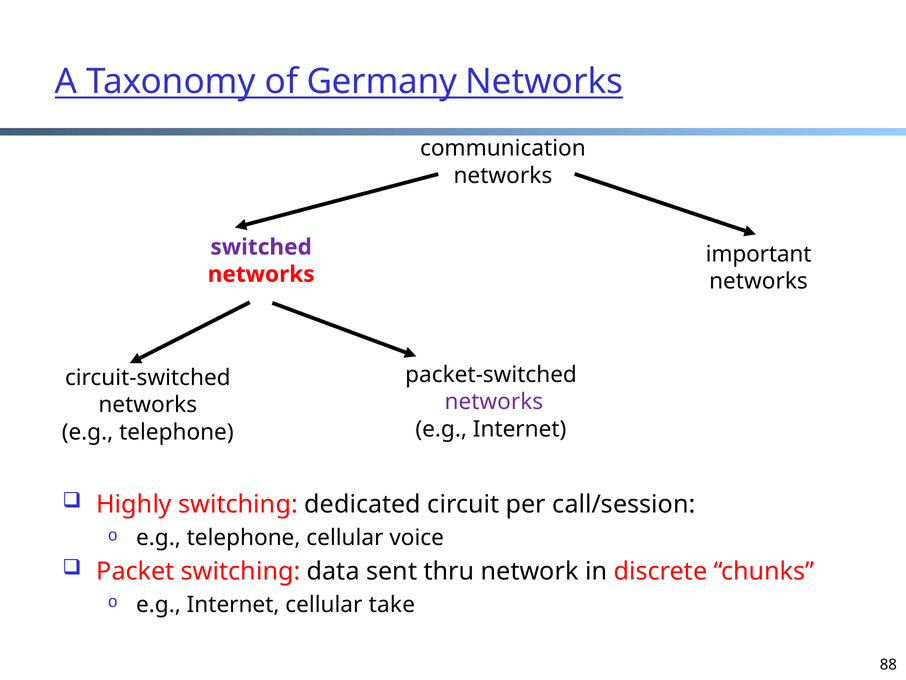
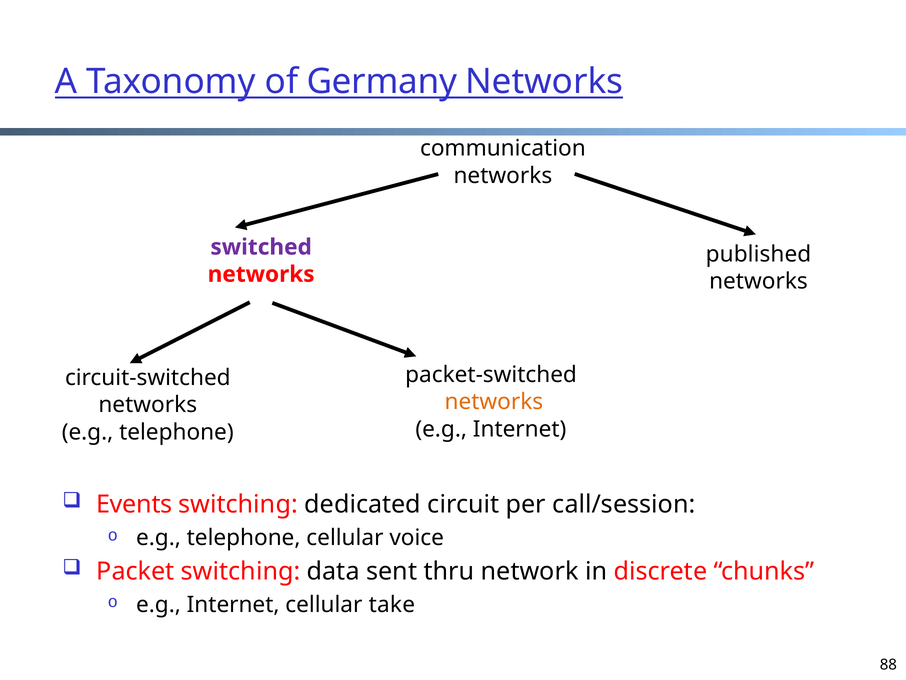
important: important -> published
networks at (494, 402) colour: purple -> orange
Highly: Highly -> Events
